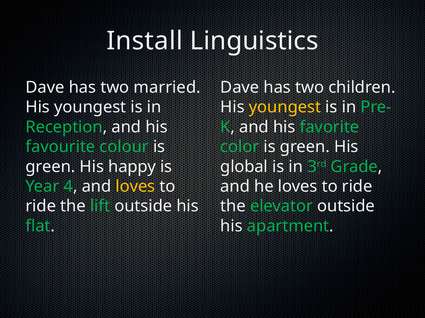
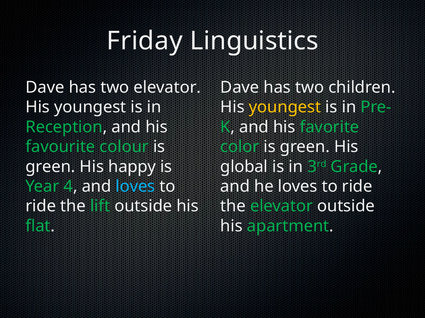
Install: Install -> Friday
two married: married -> elevator
loves at (135, 187) colour: yellow -> light blue
